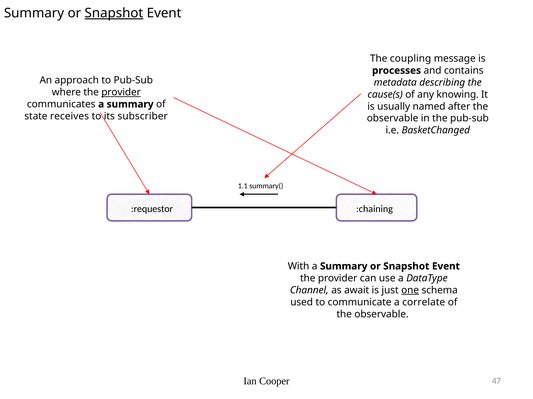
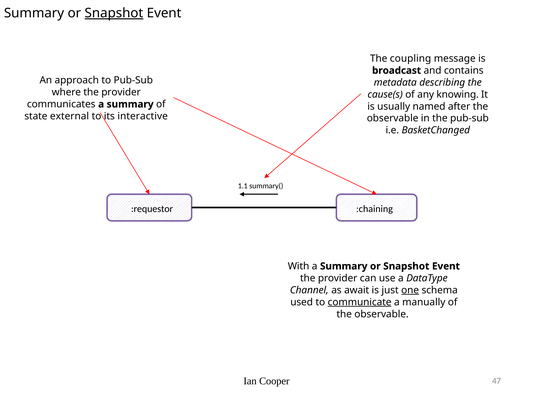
processes: processes -> broadcast
provider at (121, 92) underline: present -> none
receives: receives -> external
subscriber: subscriber -> interactive
communicate underline: none -> present
correlate: correlate -> manually
